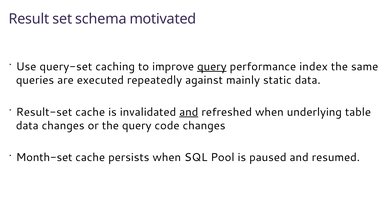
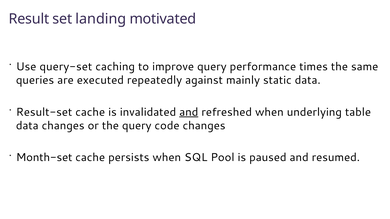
schema: schema -> landing
query at (212, 67) underline: present -> none
index: index -> times
